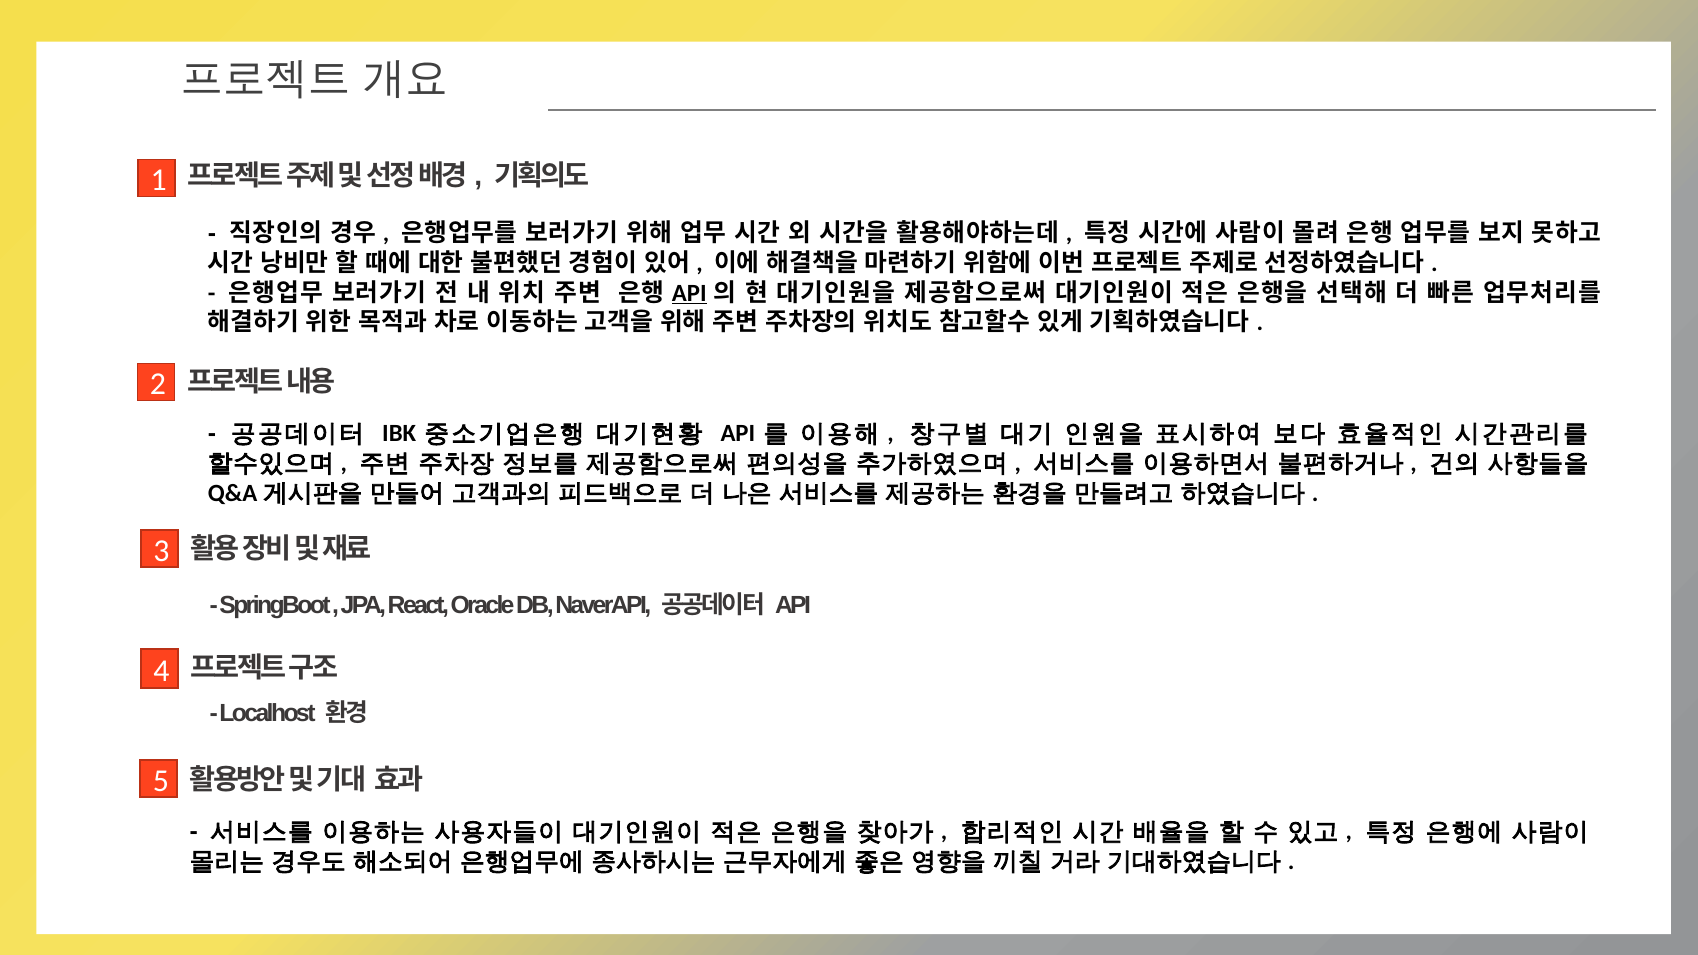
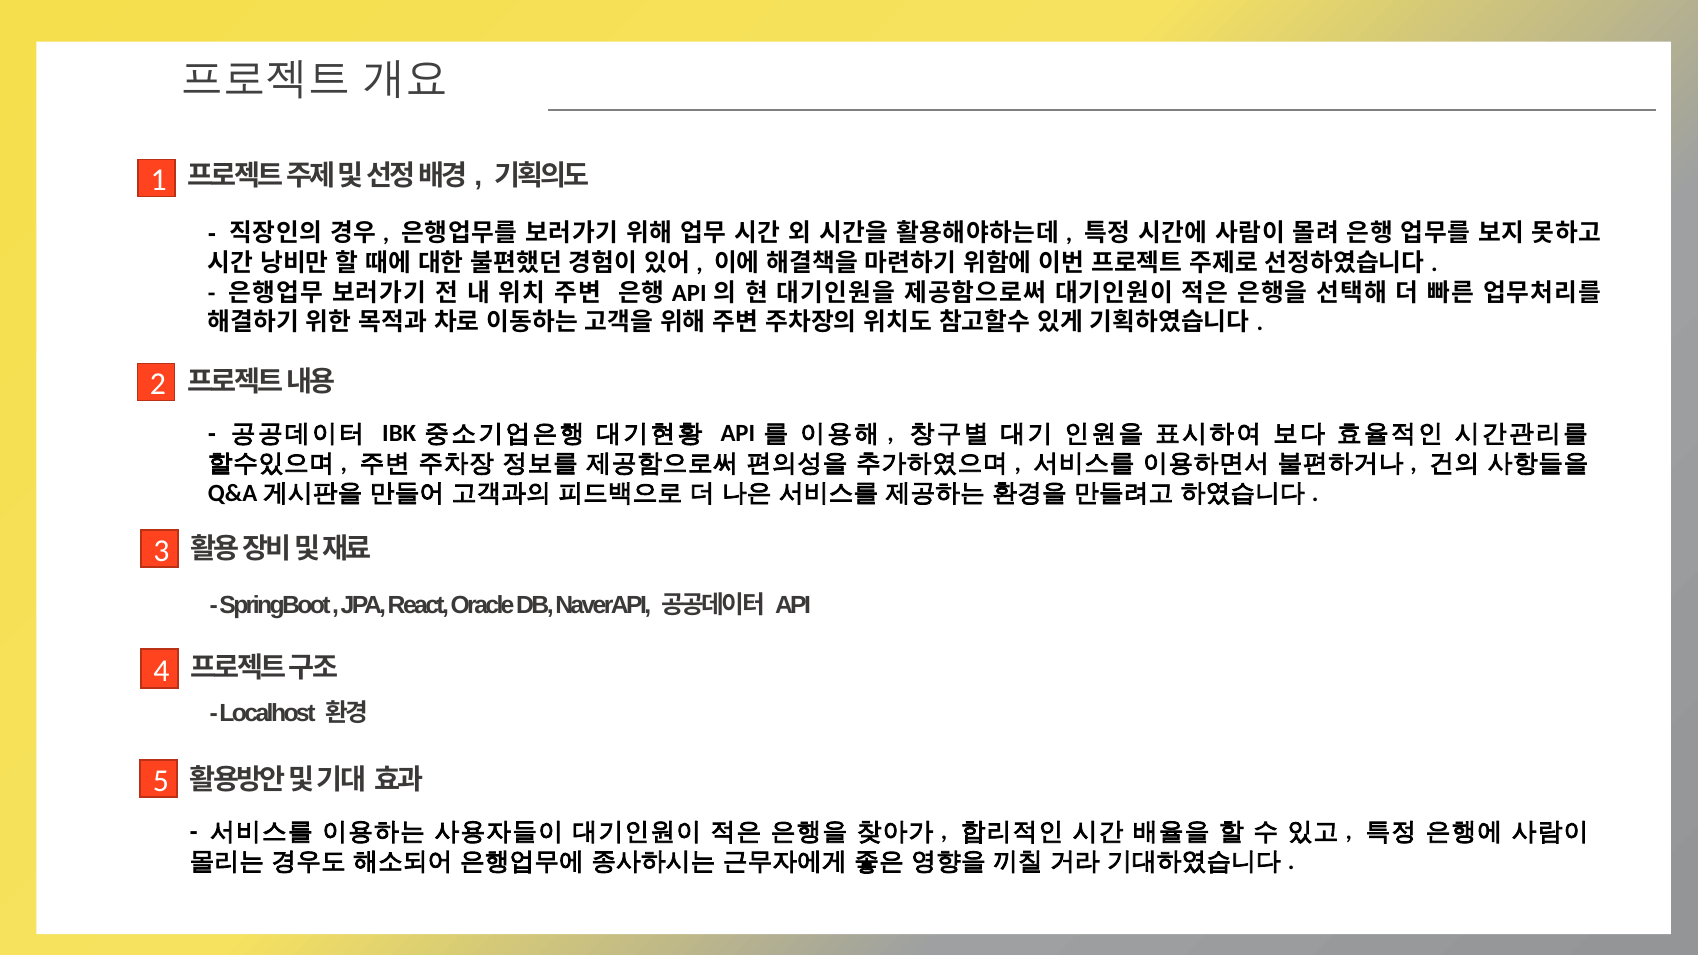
API at (689, 293) underline: present -> none
